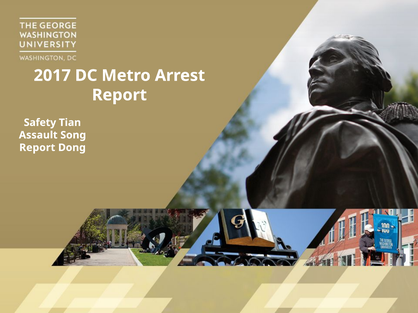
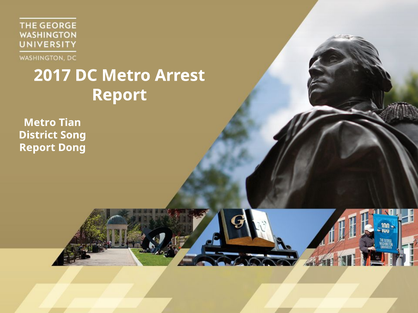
Safety at (40, 123): Safety -> Metro
Assault: Assault -> District
